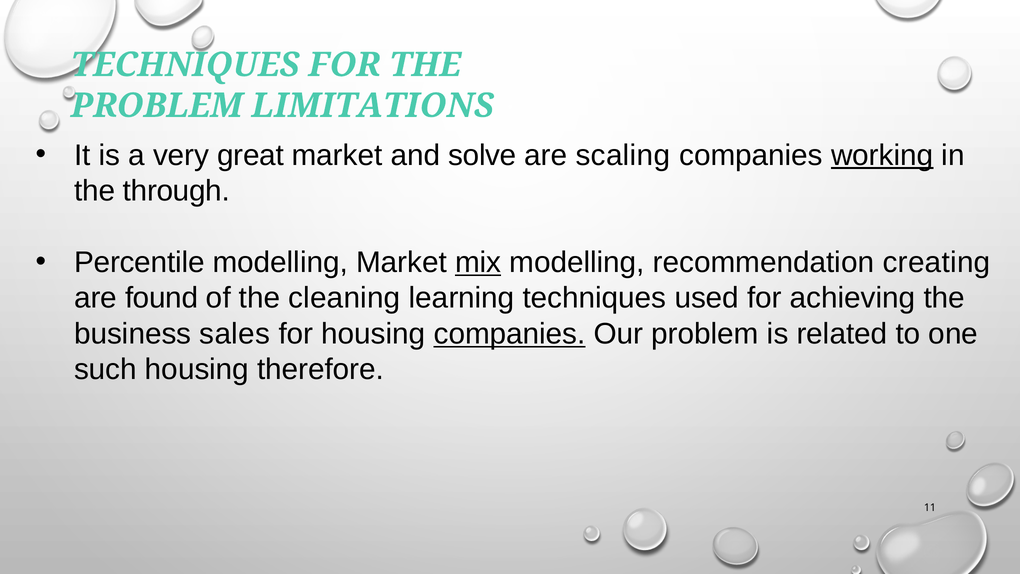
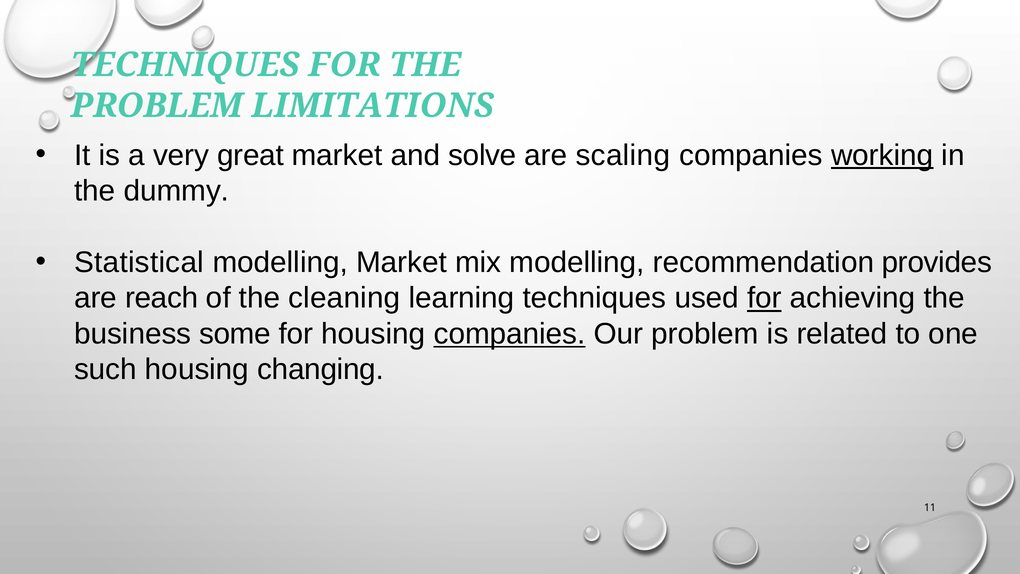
through: through -> dummy
Percentile: Percentile -> Statistical
mix underline: present -> none
creating: creating -> provides
found: found -> reach
for at (764, 298) underline: none -> present
sales: sales -> some
therefore: therefore -> changing
